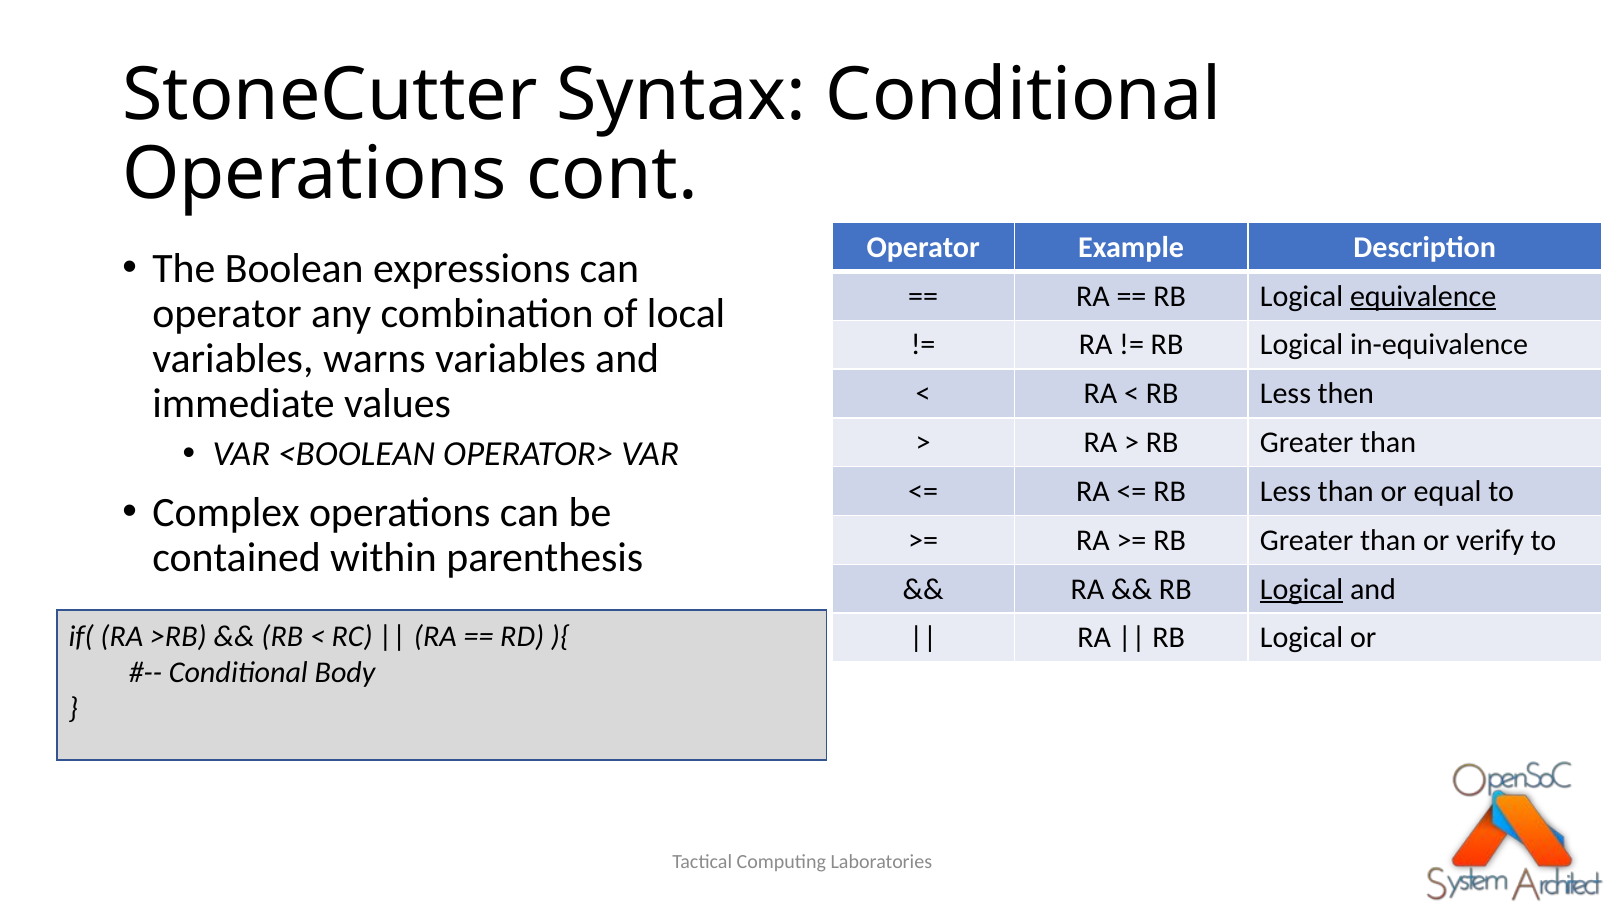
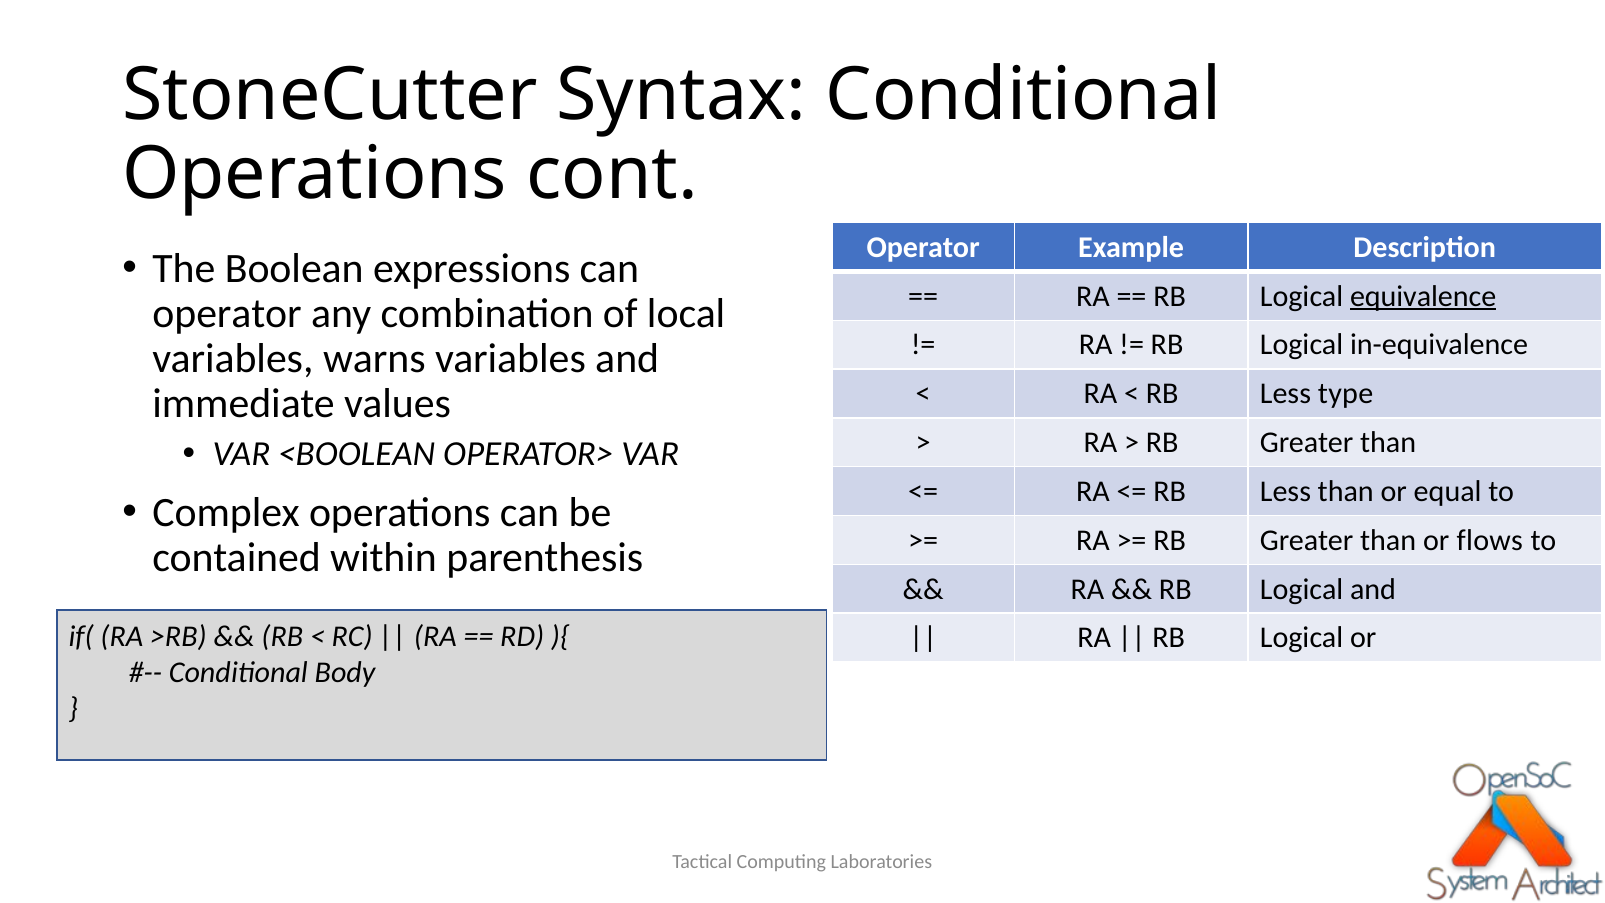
then: then -> type
verify: verify -> flows
Logical at (1302, 589) underline: present -> none
